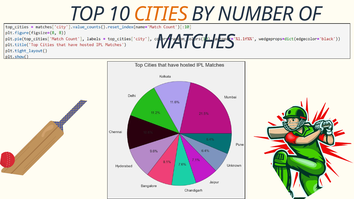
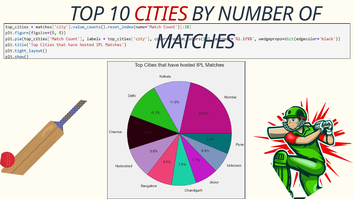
CITIES colour: orange -> red
